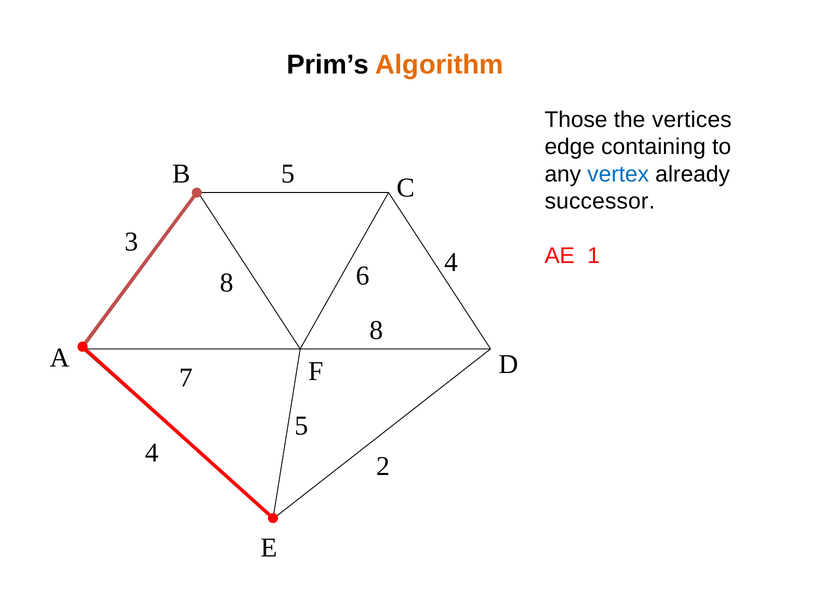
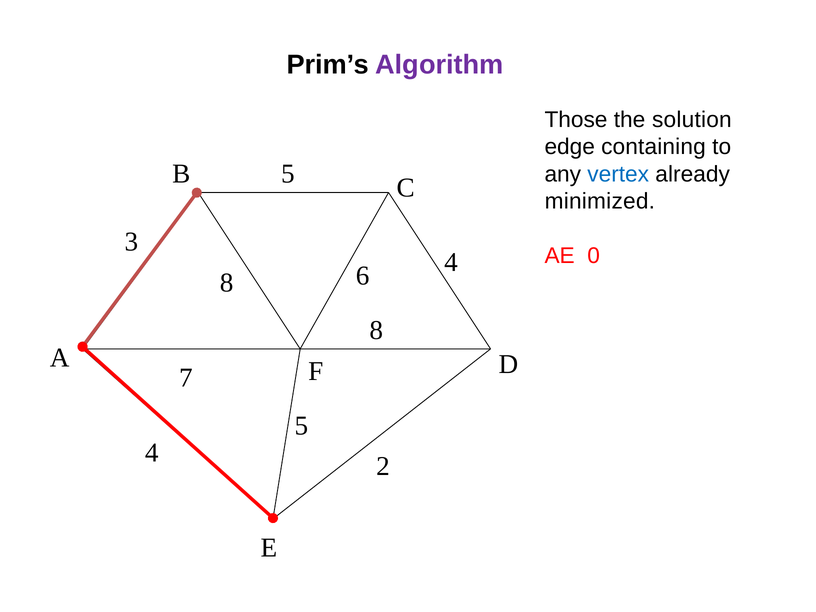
Algorithm colour: orange -> purple
vertices: vertices -> solution
successor: successor -> minimized
1: 1 -> 0
